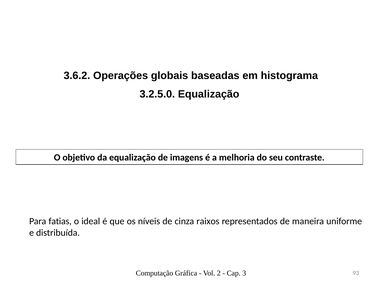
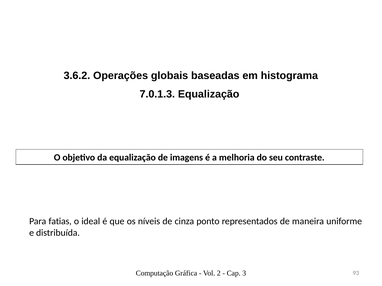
3.2.5.0: 3.2.5.0 -> 7.0.1.3
raixos: raixos -> ponto
